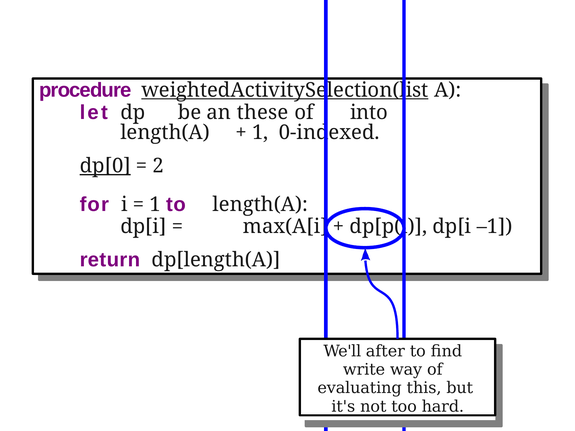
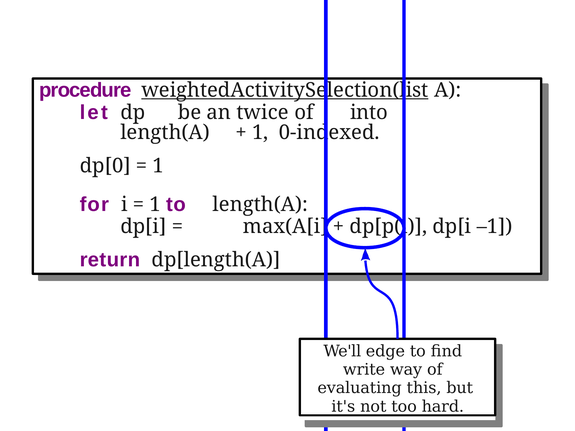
these: these -> twice
dp[0 underline: present -> none
2 at (158, 166): 2 -> 1
after: after -> edge
